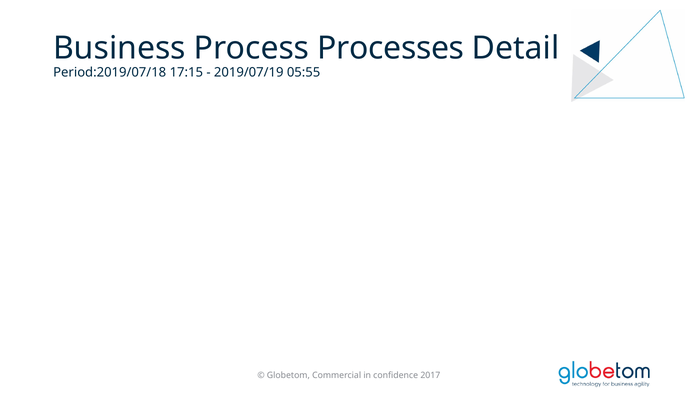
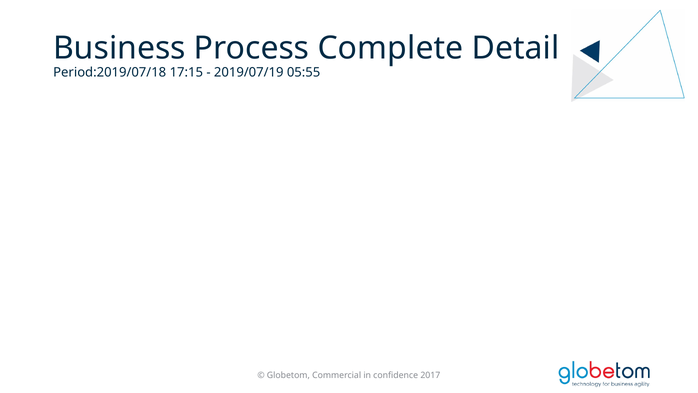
Processes: Processes -> Complete
